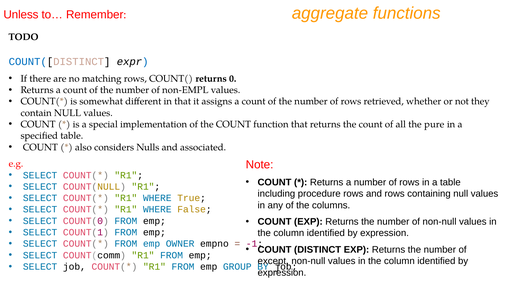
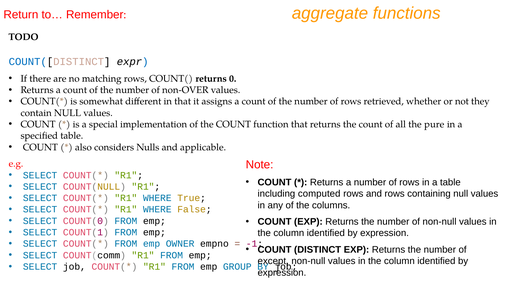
Unless: Unless -> Return
non-EMPL: non-EMPL -> non-OVER
associated: associated -> applicable
procedure: procedure -> computed
